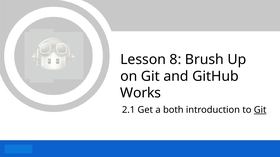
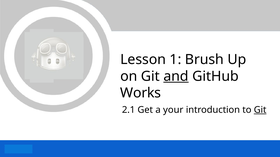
8: 8 -> 1
and underline: none -> present
both: both -> your
